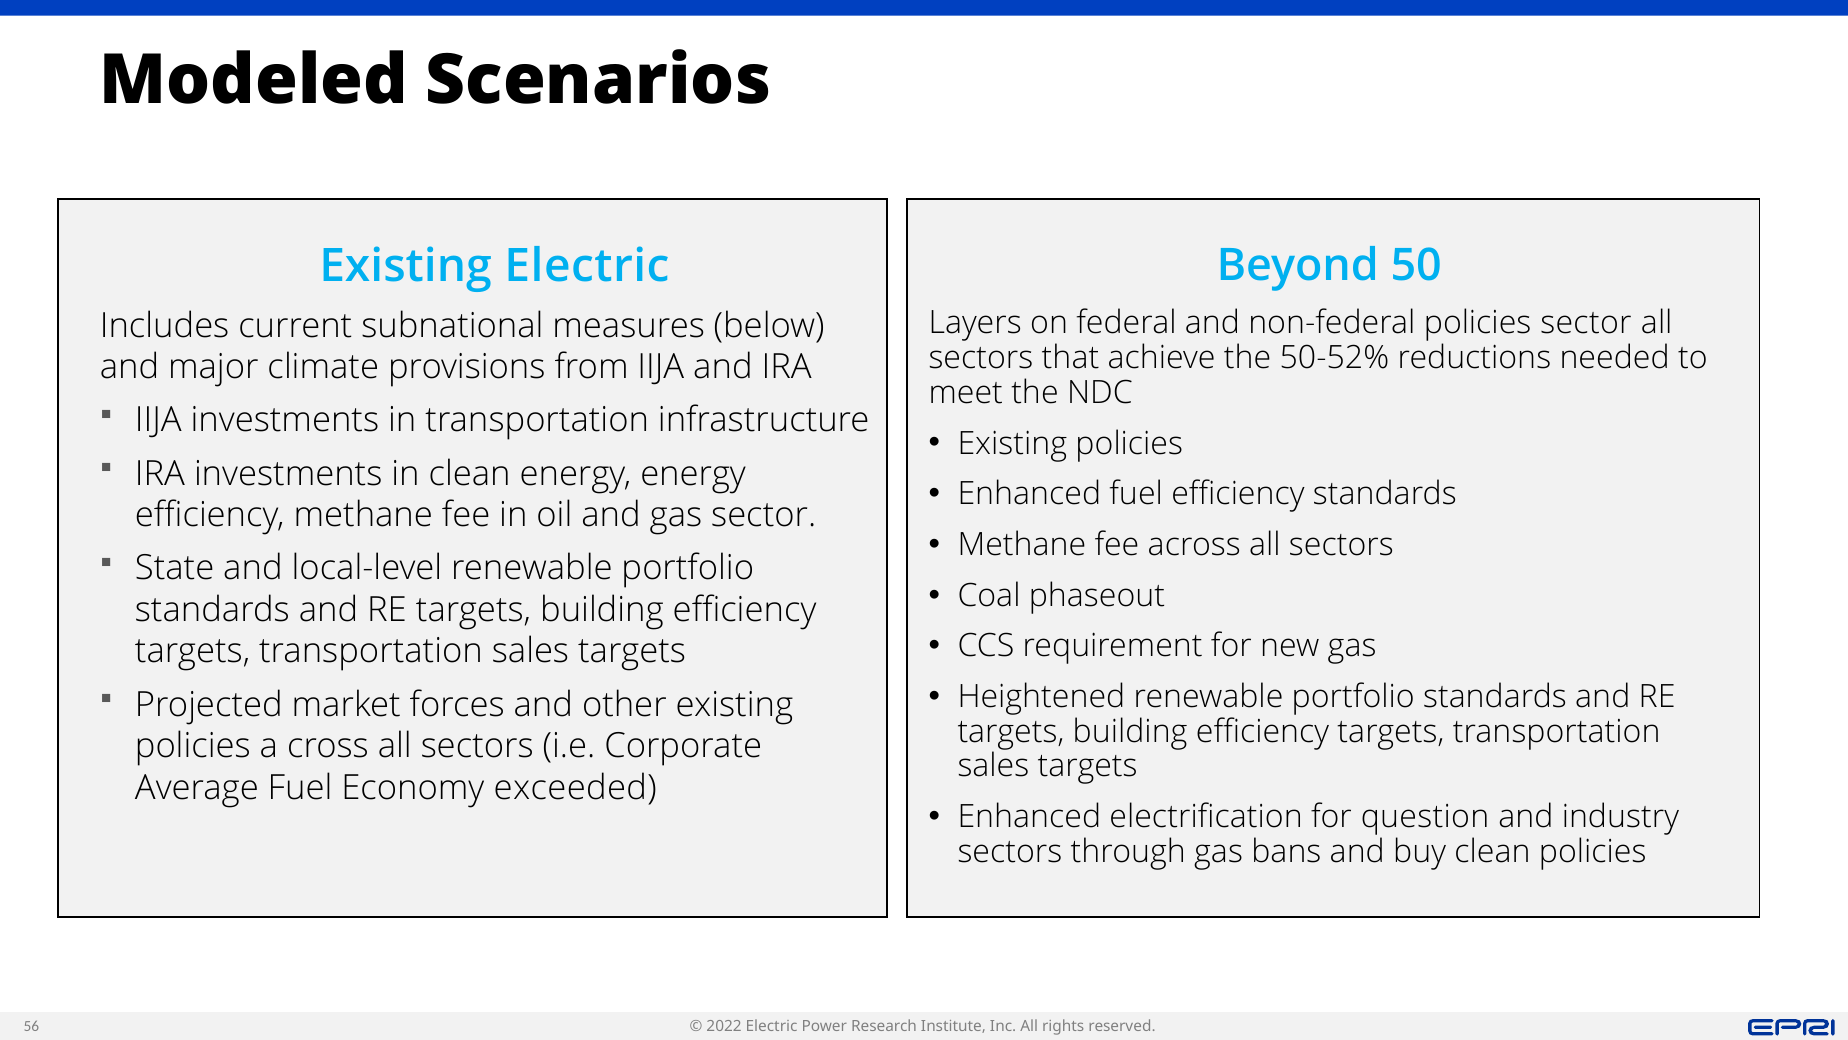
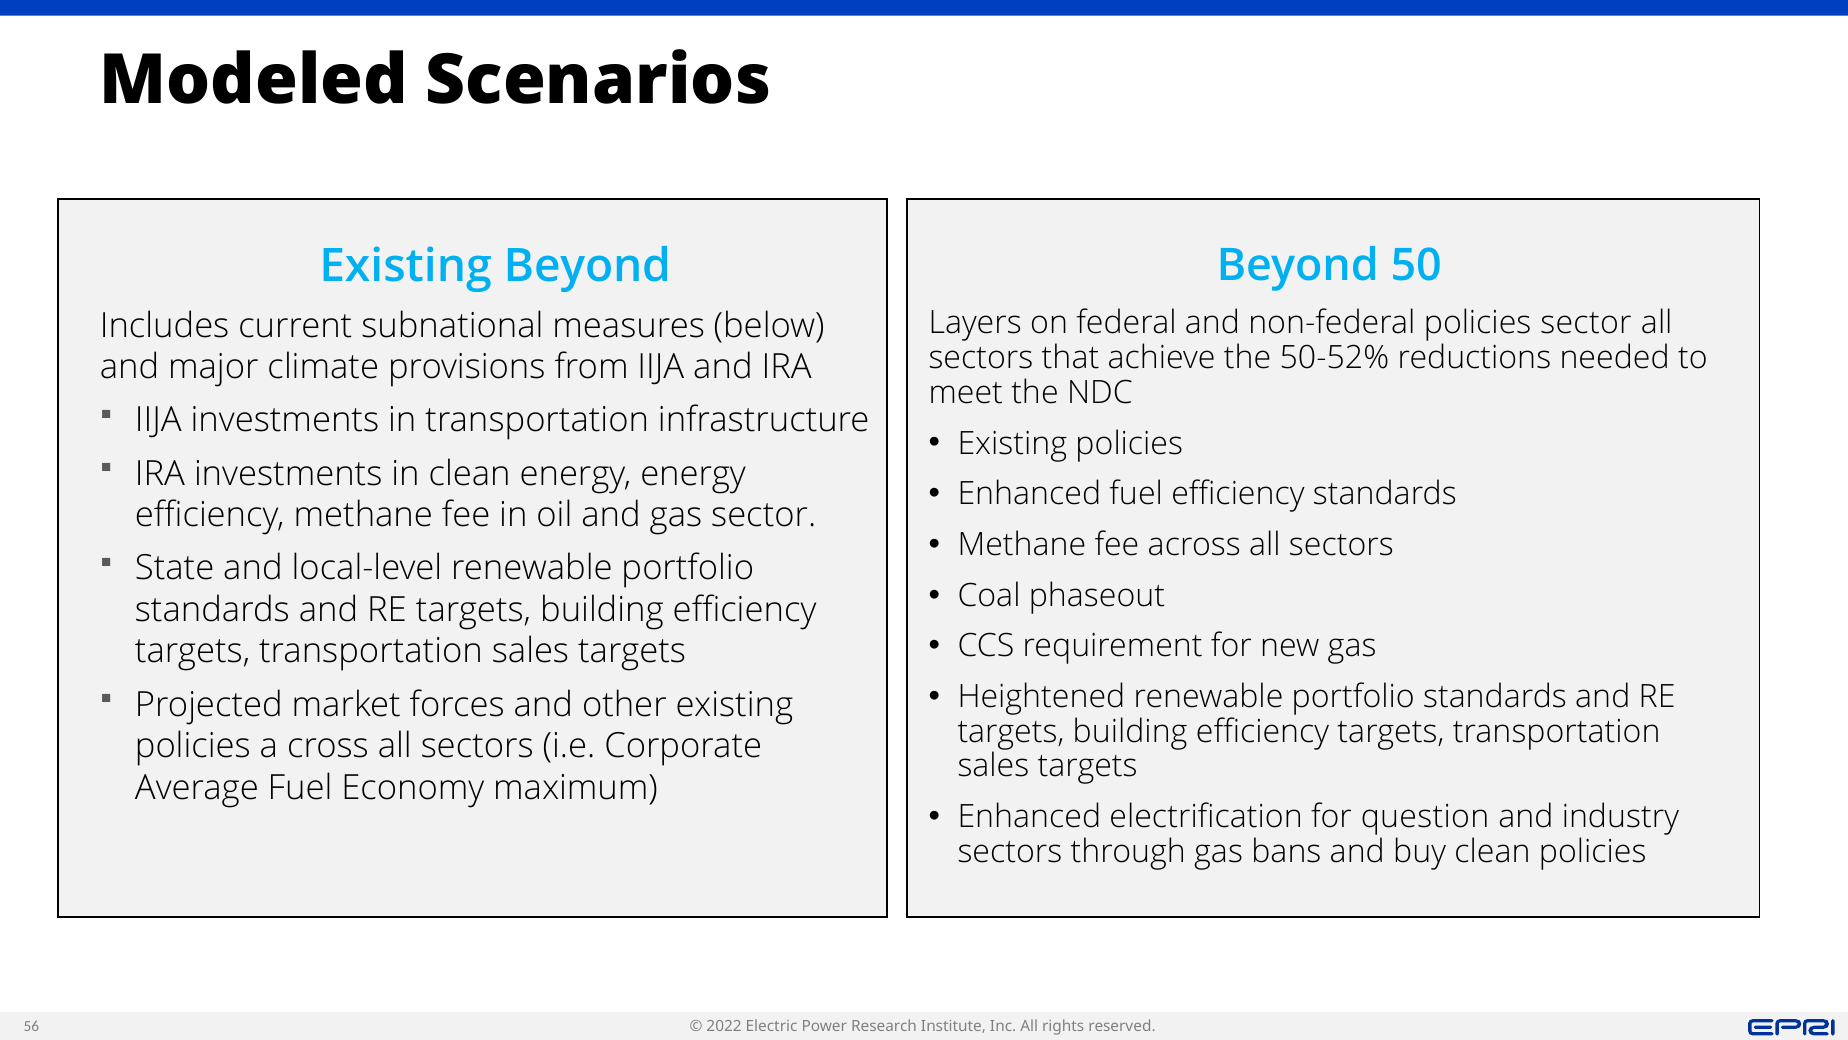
Existing Electric: Electric -> Beyond
exceeded: exceeded -> maximum
